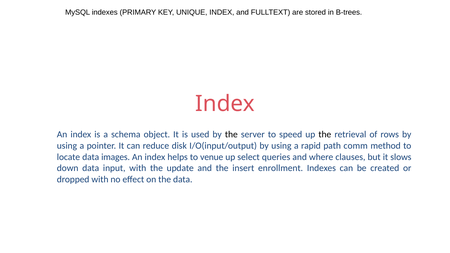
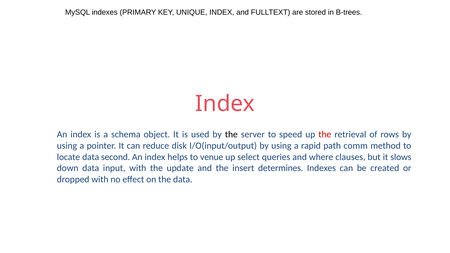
the at (325, 135) colour: black -> red
images: images -> second
enrollment: enrollment -> determines
